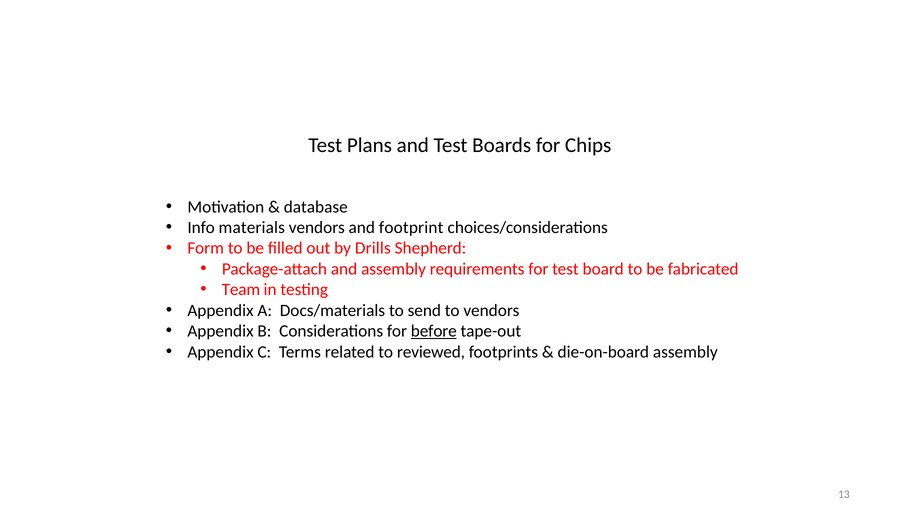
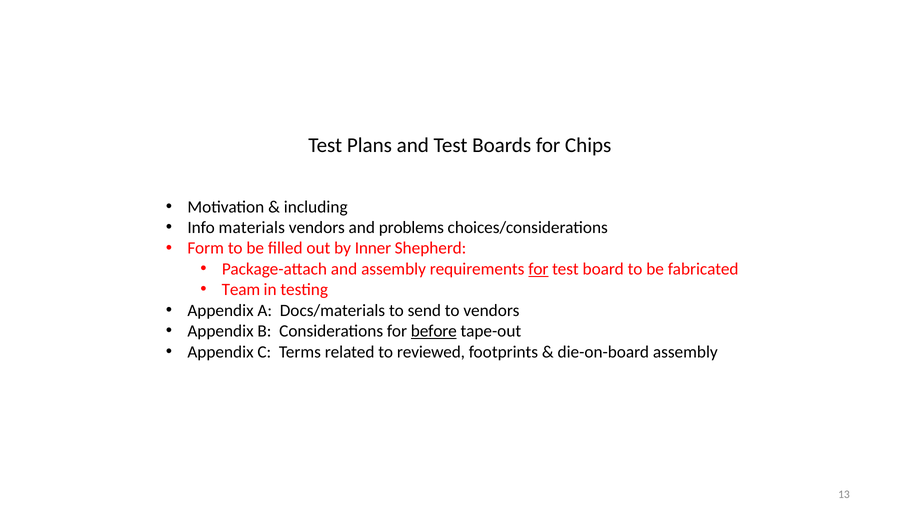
database: database -> including
footprint: footprint -> problems
Drills: Drills -> Inner
for at (538, 269) underline: none -> present
